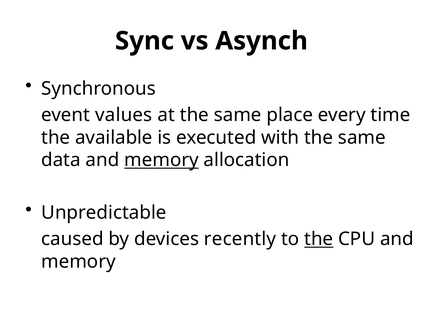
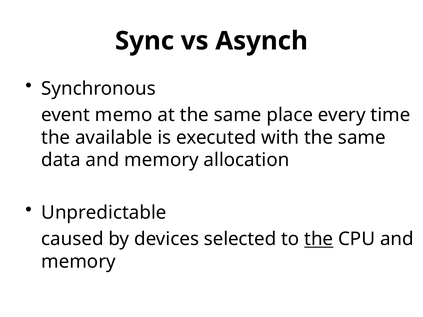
values: values -> memo
memory at (161, 160) underline: present -> none
recently: recently -> selected
